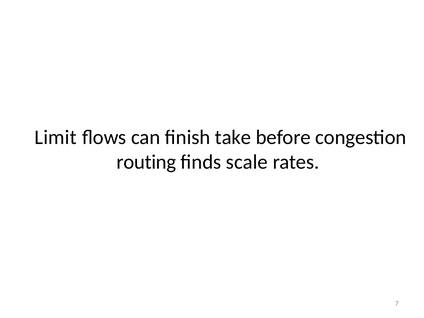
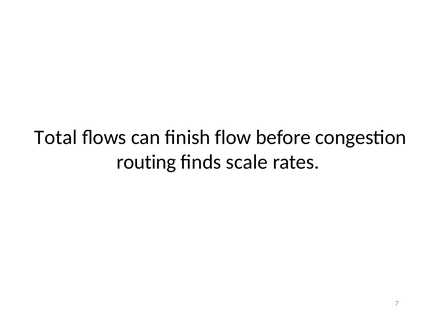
Limit: Limit -> Total
take: take -> flow
